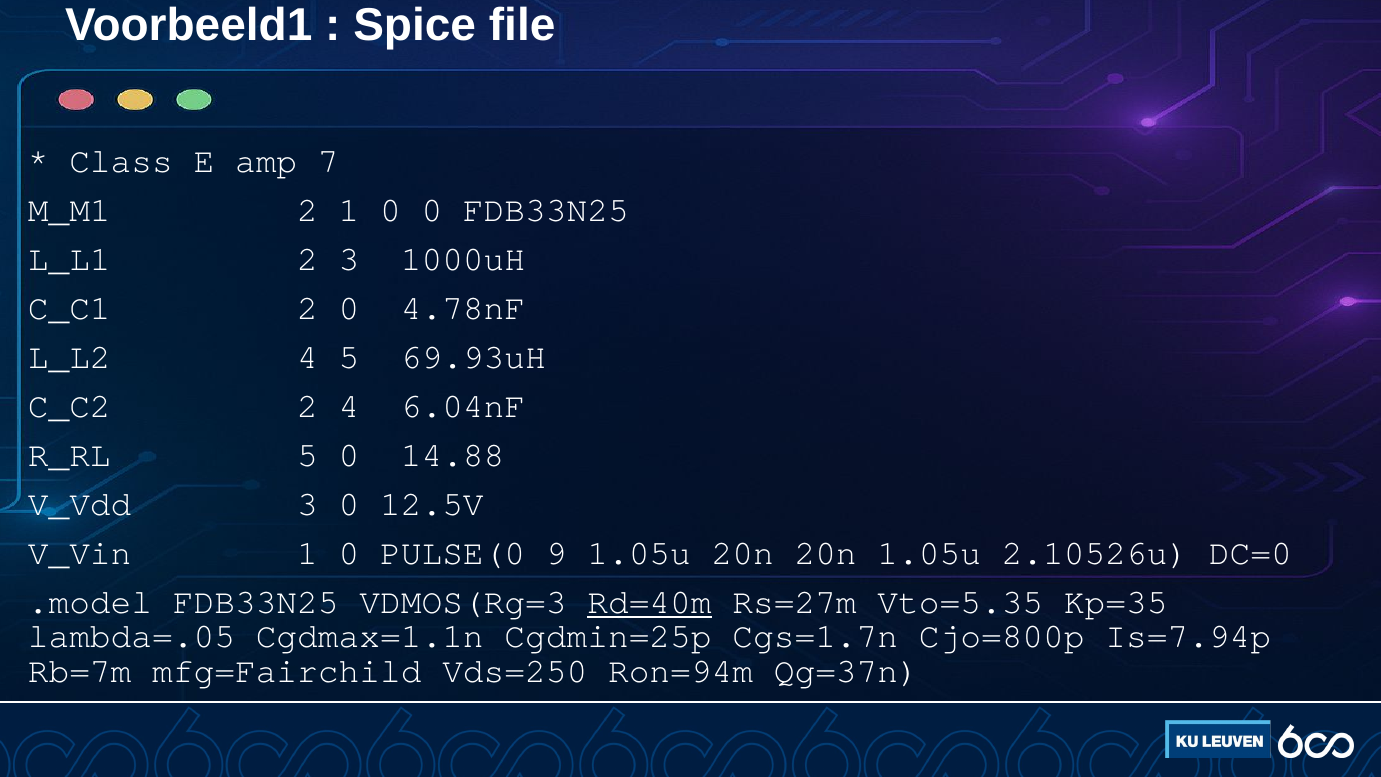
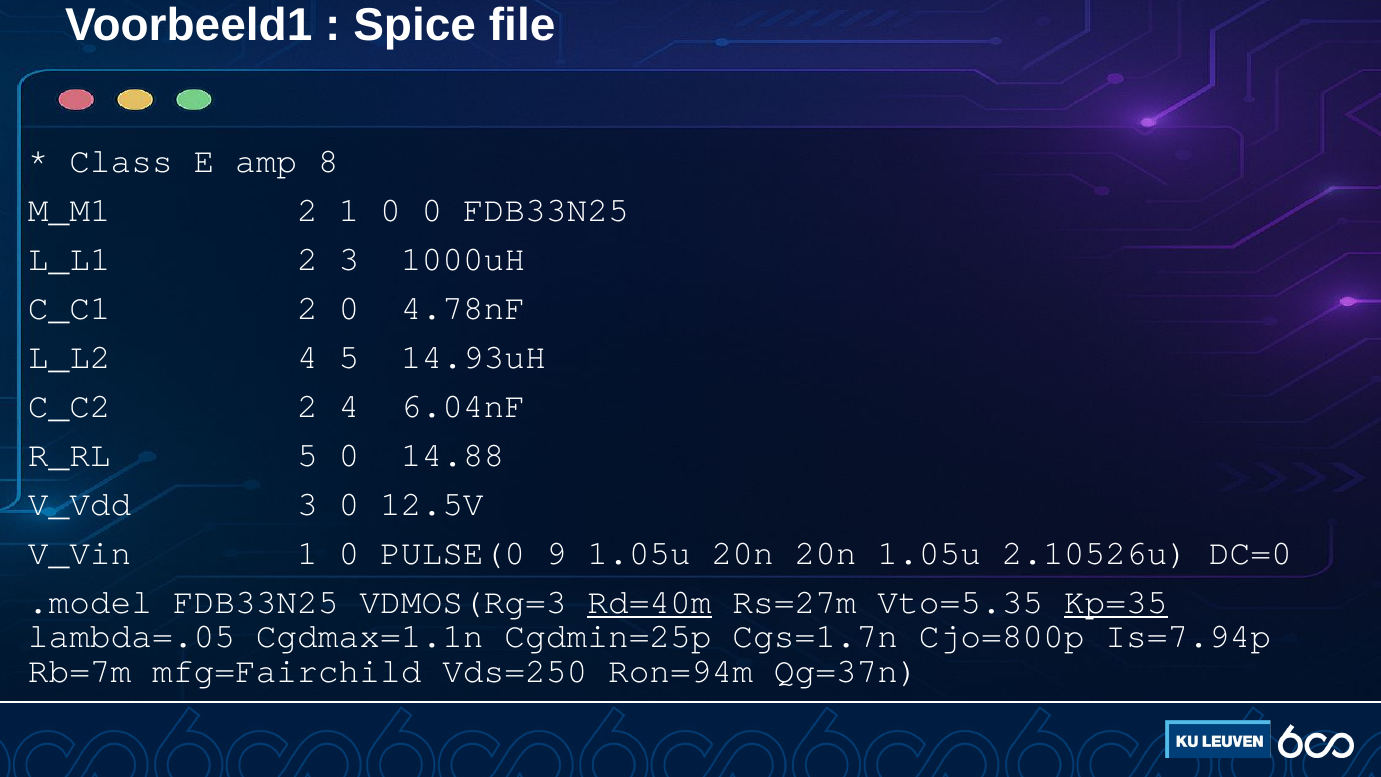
7: 7 -> 8
69.93uH: 69.93uH -> 14.93uH
Kp=35 underline: none -> present
